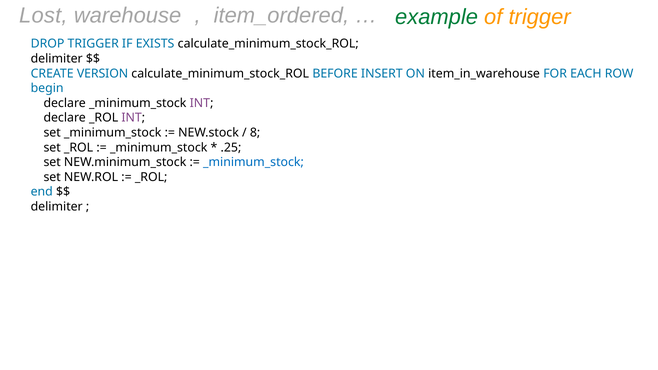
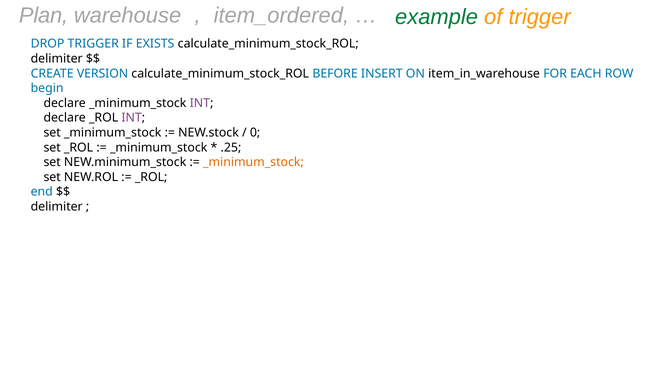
Lost: Lost -> Plan
8: 8 -> 0
_minimum_stock at (253, 162) colour: blue -> orange
